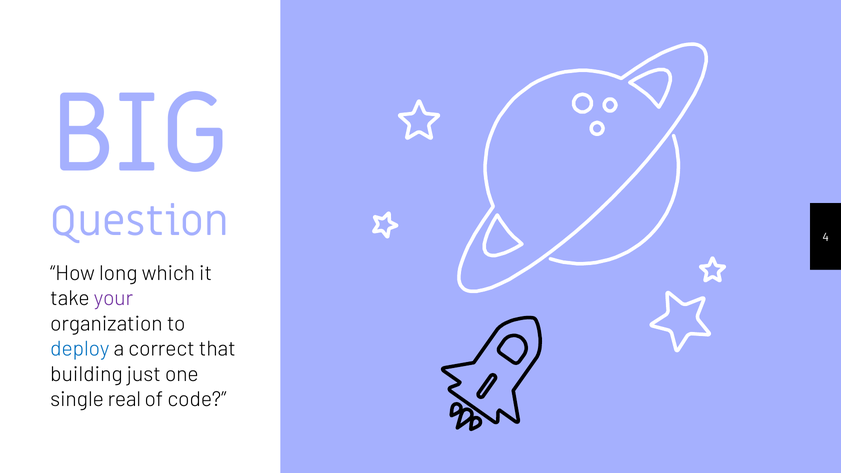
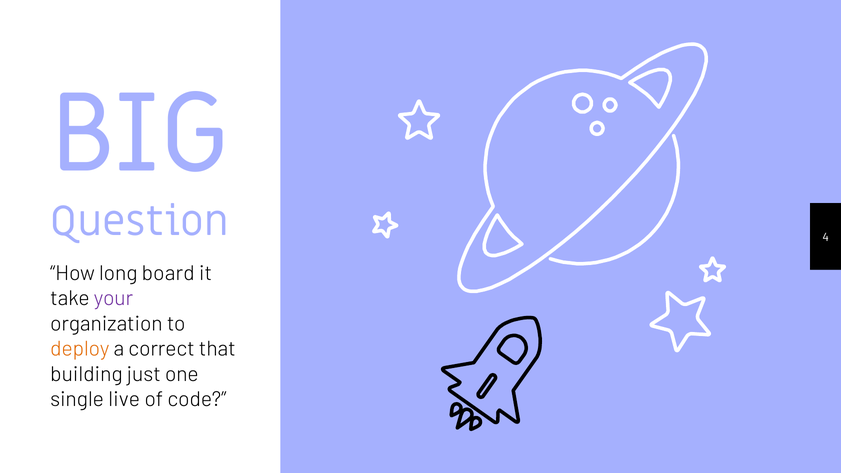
which: which -> board
deploy colour: blue -> orange
real: real -> live
